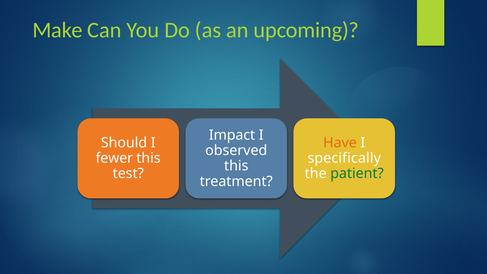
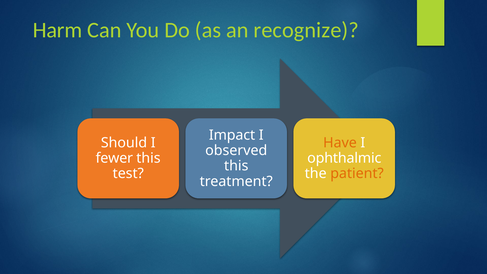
Make: Make -> Harm
upcoming: upcoming -> recognize
specifically: specifically -> ophthalmic
patient colour: green -> orange
